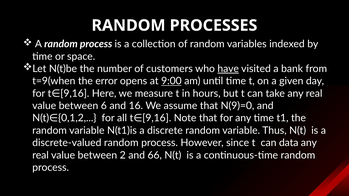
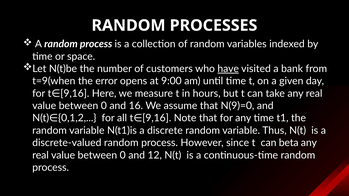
9:00 underline: present -> none
6 at (104, 106): 6 -> 0
data: data -> beta
real value between 2: 2 -> 0
66: 66 -> 12
